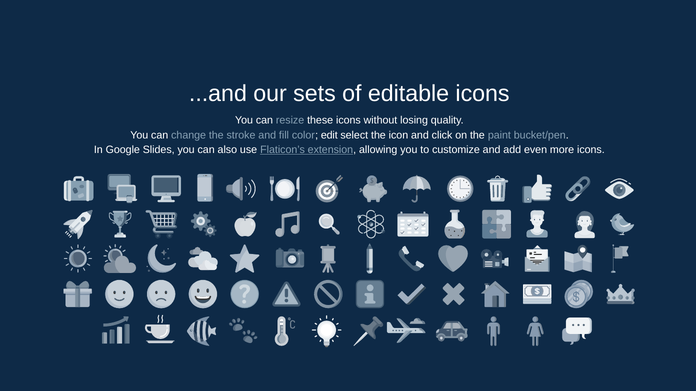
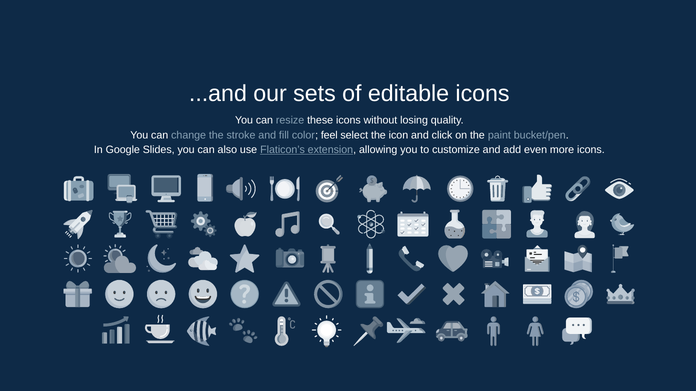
edit: edit -> feel
